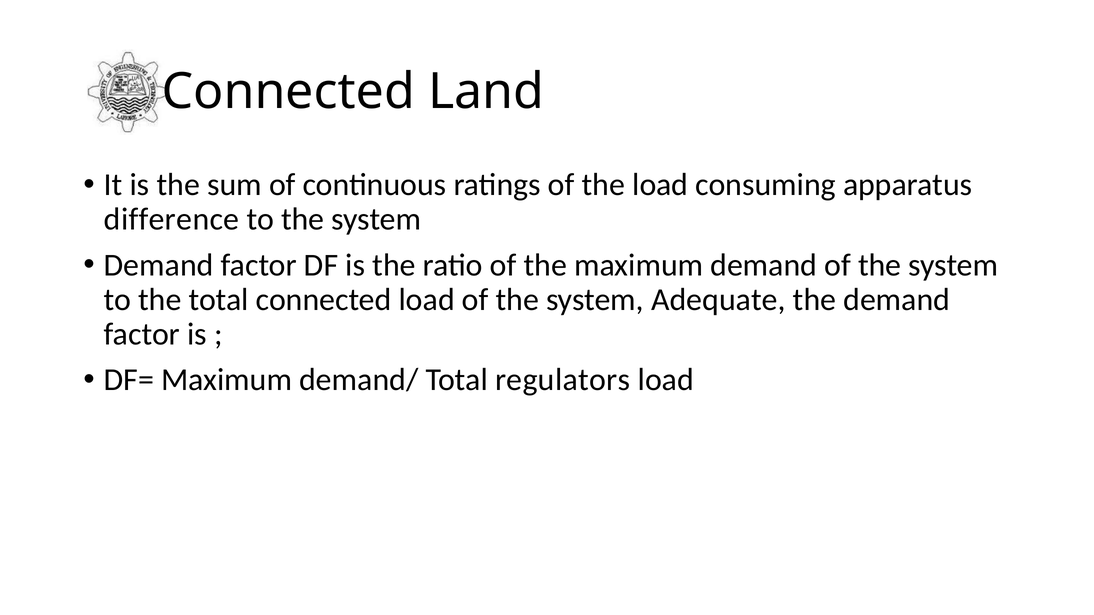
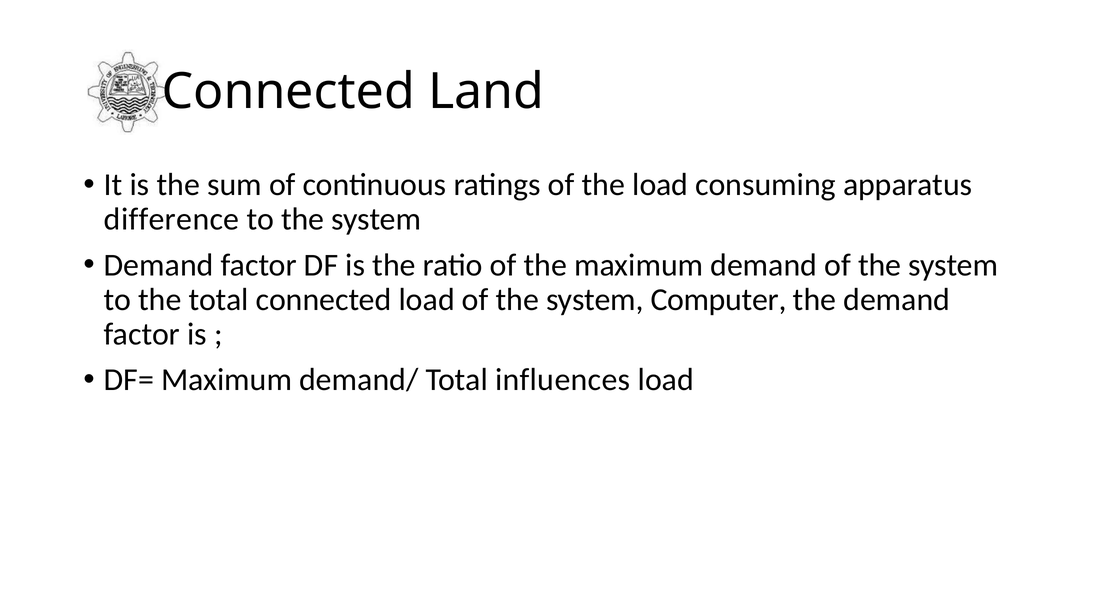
Adequate: Adequate -> Computer
regulators: regulators -> influences
